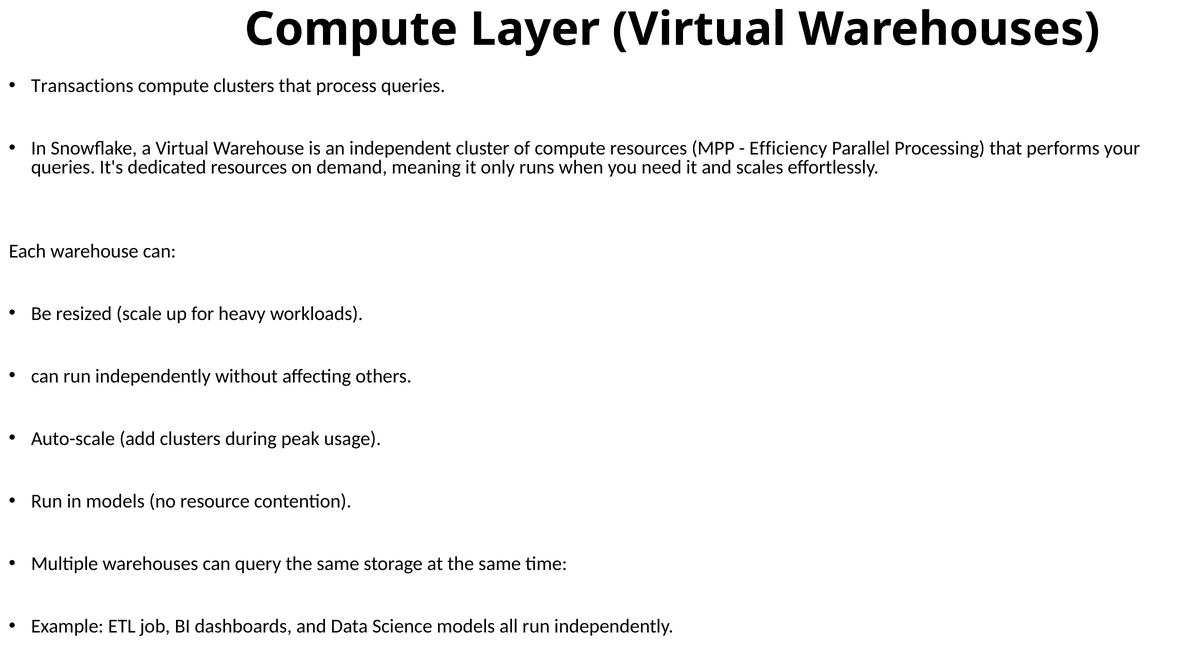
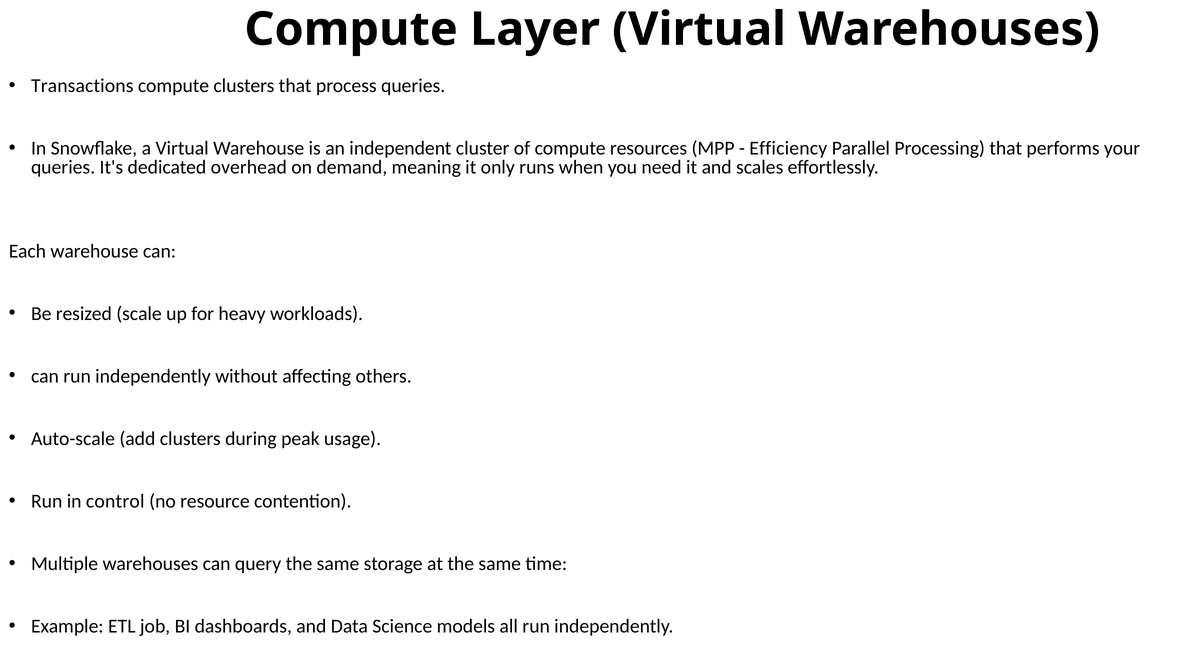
dedicated resources: resources -> overhead
in models: models -> control
